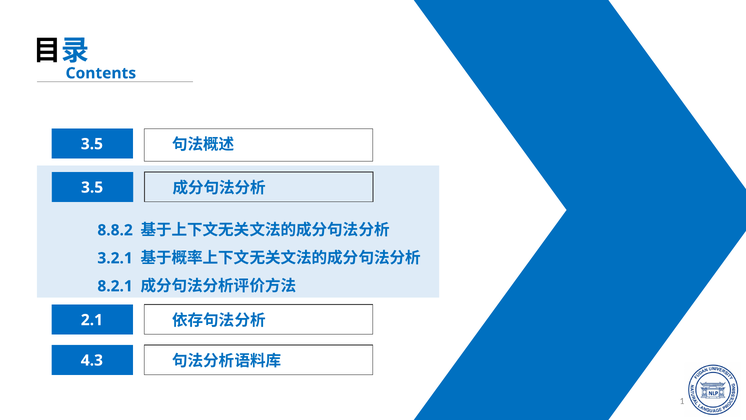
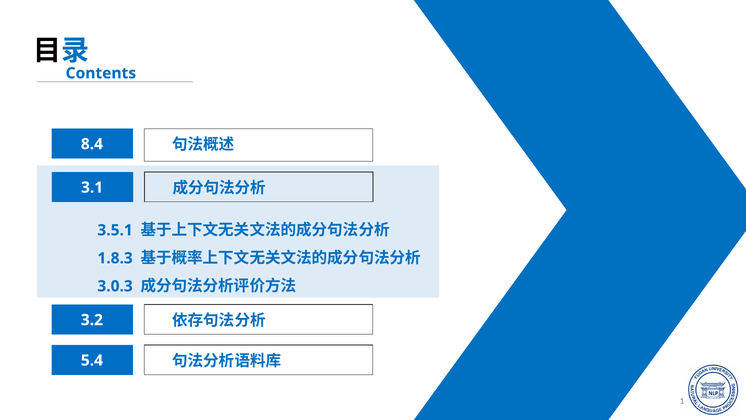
3.5 at (92, 144): 3.5 -> 8.4
3.5 at (92, 187): 3.5 -> 3.1
8.8.2: 8.8.2 -> 3.5.1
3.2.1: 3.2.1 -> 1.8.3
8.2.1: 8.2.1 -> 3.0.3
2.1: 2.1 -> 3.2
4.3: 4.3 -> 5.4
